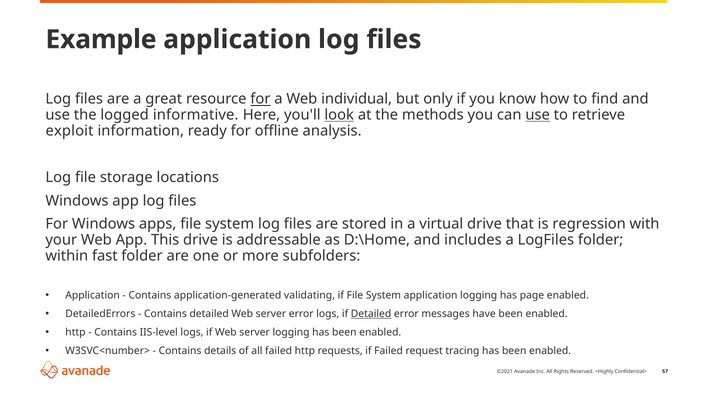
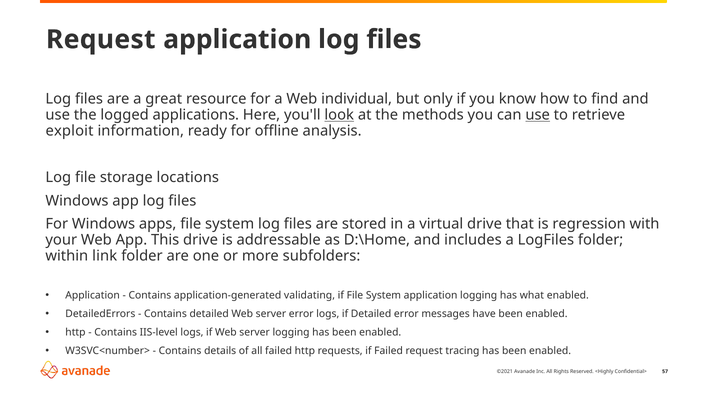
Example at (101, 40): Example -> Request
for at (260, 99) underline: present -> none
informative: informative -> applications
fast: fast -> link
page: page -> what
Detailed at (371, 314) underline: present -> none
